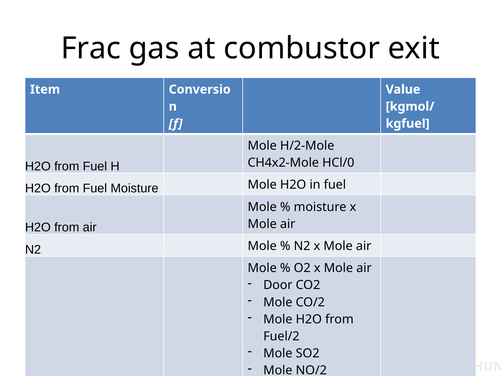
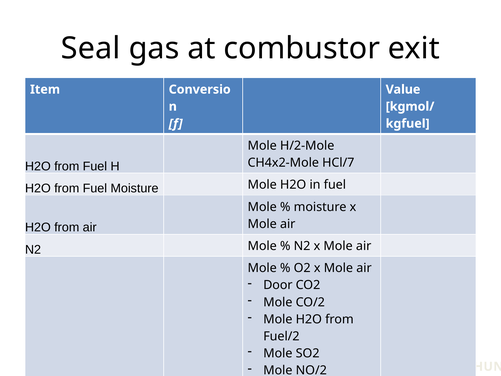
Frac: Frac -> Seal
HCl/0: HCl/0 -> HCl/7
